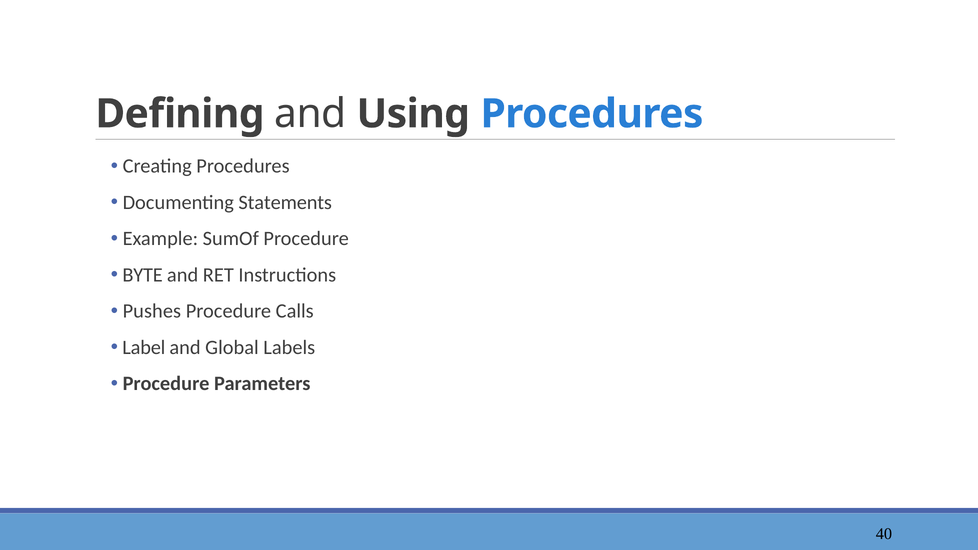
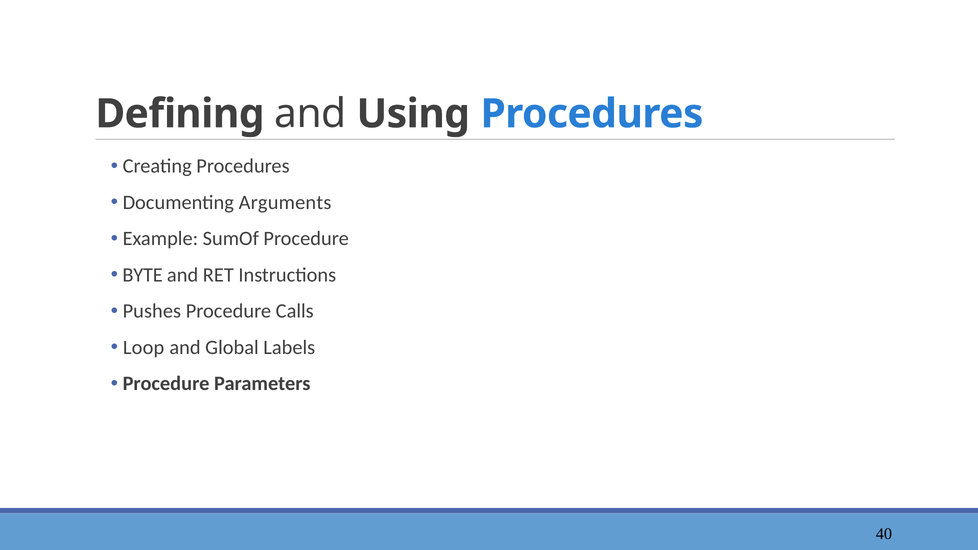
Statements: Statements -> Arguments
Label: Label -> Loop
